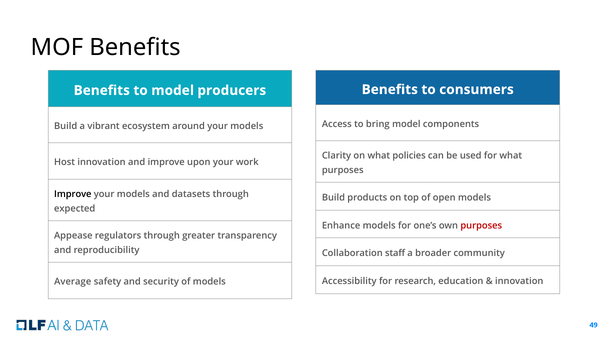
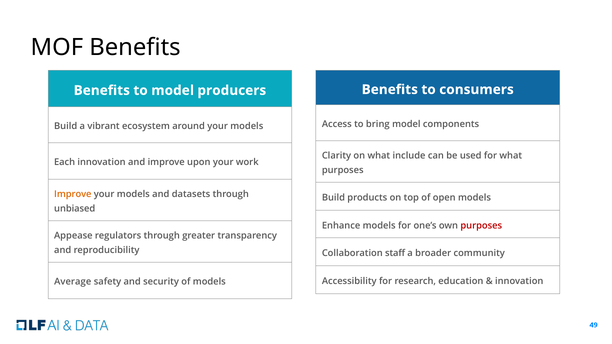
policies: policies -> include
Host: Host -> Each
Improve at (73, 194) colour: black -> orange
expected: expected -> unbiased
